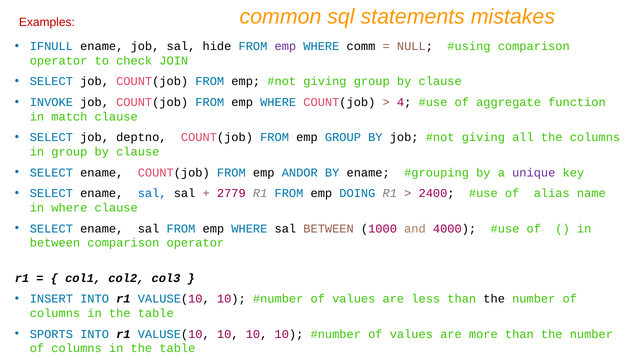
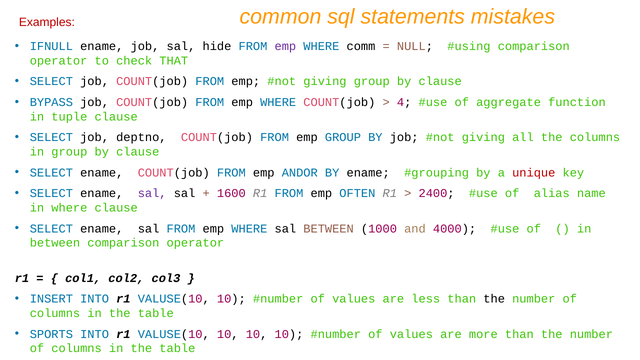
JOIN: JOIN -> THAT
INVOKE: INVOKE -> BYPASS
match: match -> tuple
unique colour: purple -> red
sal at (152, 193) colour: blue -> purple
2779: 2779 -> 1600
DOING: DOING -> OFTEN
